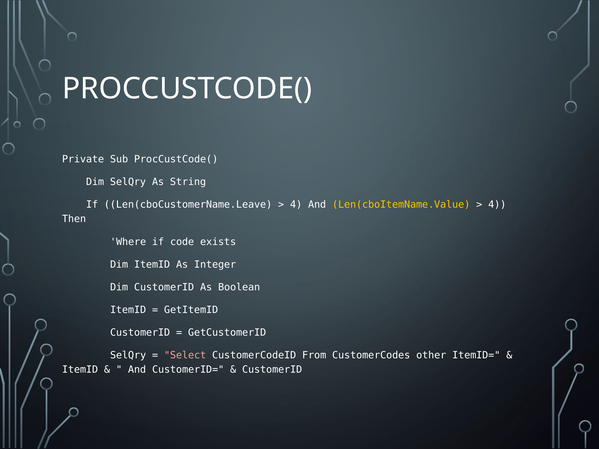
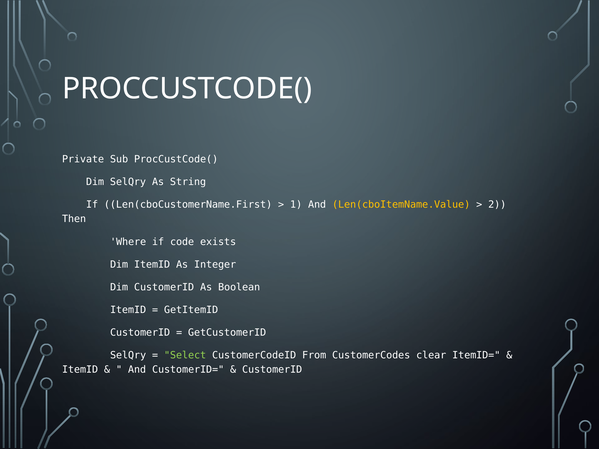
Len(cboCustomerName.Leave: Len(cboCustomerName.Leave -> Len(cboCustomerName.First
4 at (296, 205): 4 -> 1
4 at (497, 205): 4 -> 2
Select colour: pink -> light green
other: other -> clear
